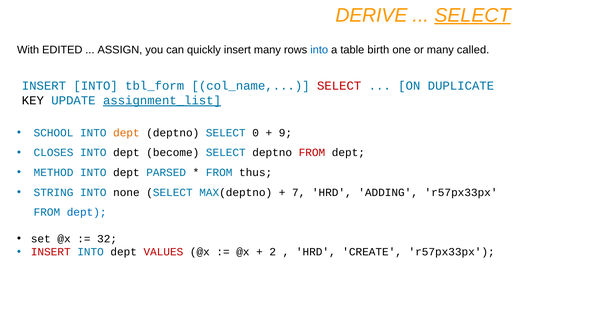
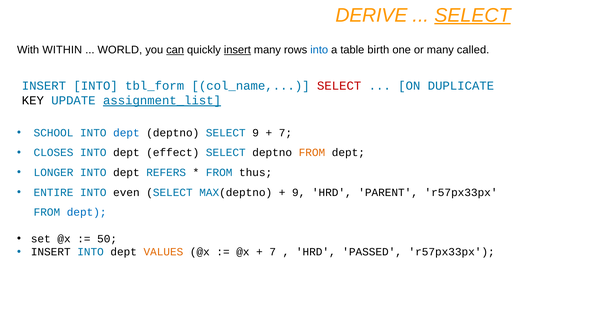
EDITED: EDITED -> WITHIN
ASSIGN: ASSIGN -> WORLD
can underline: none -> present
insert at (237, 50) underline: none -> present
dept at (126, 133) colour: orange -> blue
SELECT 0: 0 -> 9
9 at (285, 133): 9 -> 7
become: become -> effect
FROM at (312, 153) colour: red -> orange
METHOD: METHOD -> LONGER
PARSED: PARSED -> REFERS
STRING: STRING -> ENTIRE
none: none -> even
7 at (299, 193): 7 -> 9
ADDING: ADDING -> PARENT
32: 32 -> 50
INSERT at (51, 252) colour: red -> black
VALUES colour: red -> orange
2 at (273, 252): 2 -> 7
CREATE: CREATE -> PASSED
